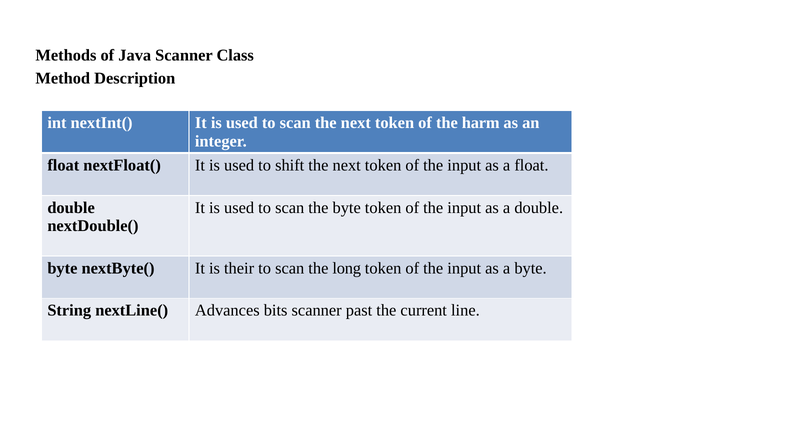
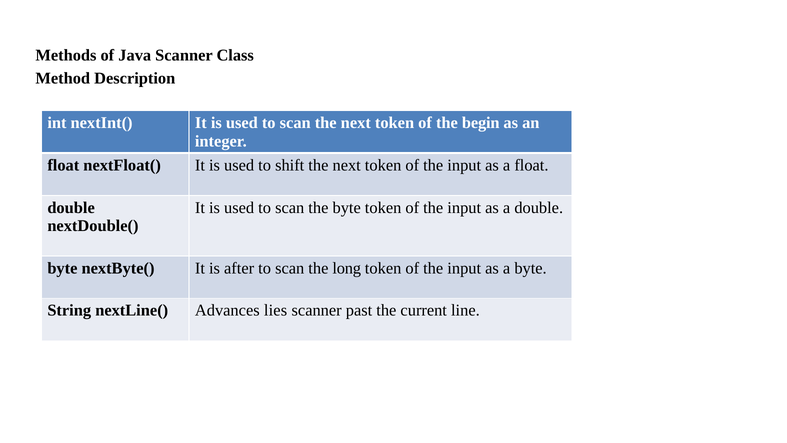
harm: harm -> begin
their: their -> after
bits: bits -> lies
